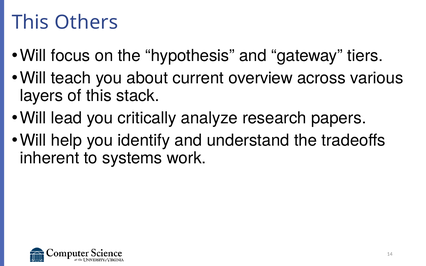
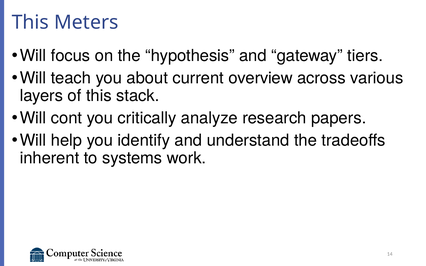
Others: Others -> Meters
lead: lead -> cont
